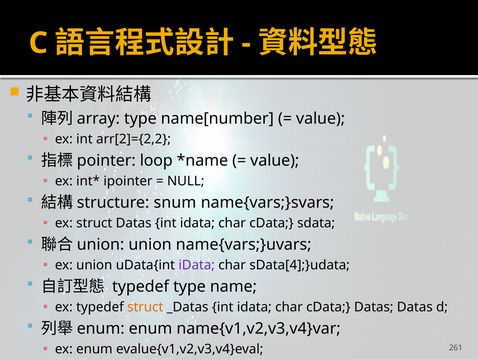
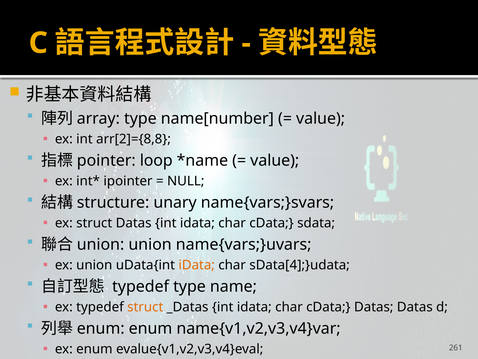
arr[2]={2,2: arr[2]={2,2 -> arr[2]={8,8
snum: snum -> unary
iData at (197, 265) colour: purple -> orange
